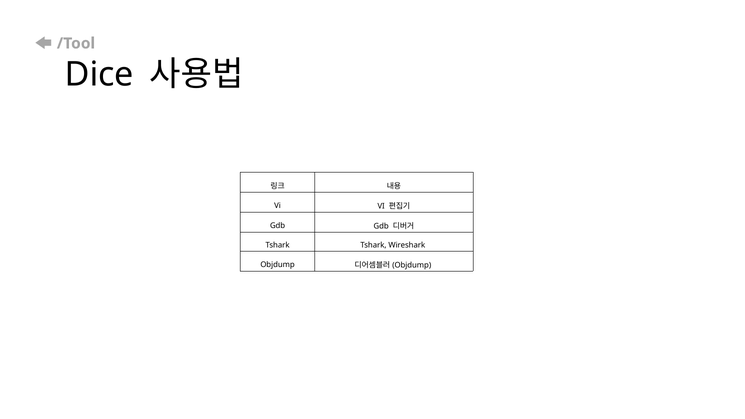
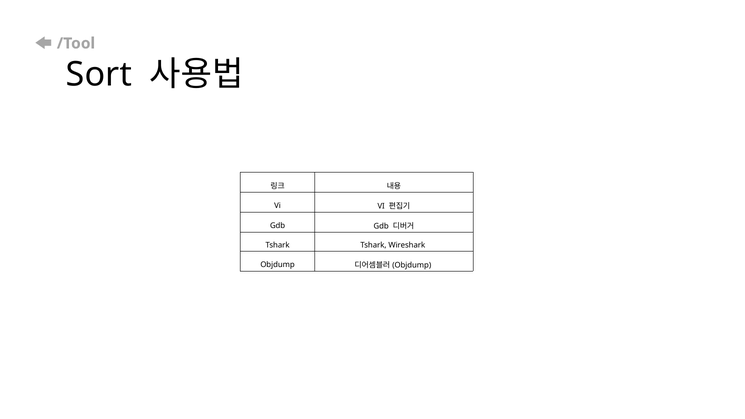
Dice: Dice -> Sort
